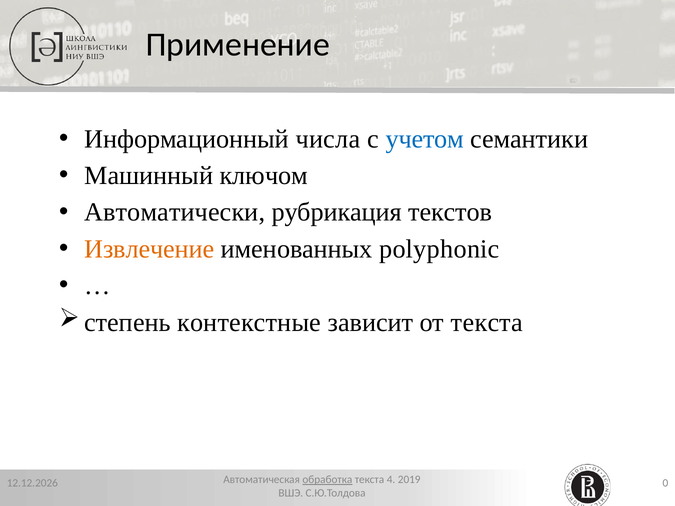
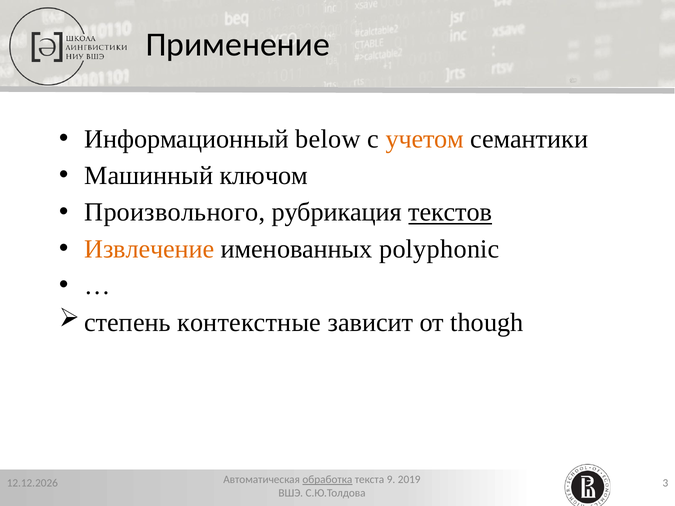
числа: числа -> below
учетом colour: blue -> orange
Автоматически: Автоматически -> Произвольного
текстов underline: none -> present
от текста: текста -> though
4: 4 -> 9
0: 0 -> 3
